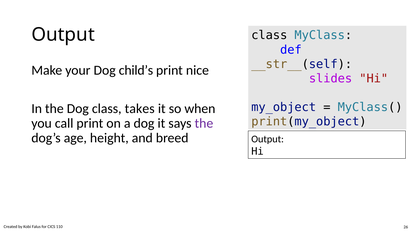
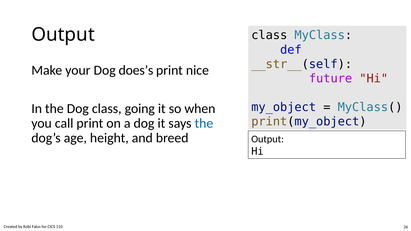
child’s: child’s -> does’s
slides: slides -> future
takes: takes -> going
the at (204, 123) colour: purple -> blue
